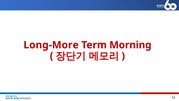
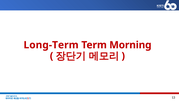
Long-More: Long-More -> Long-Term
